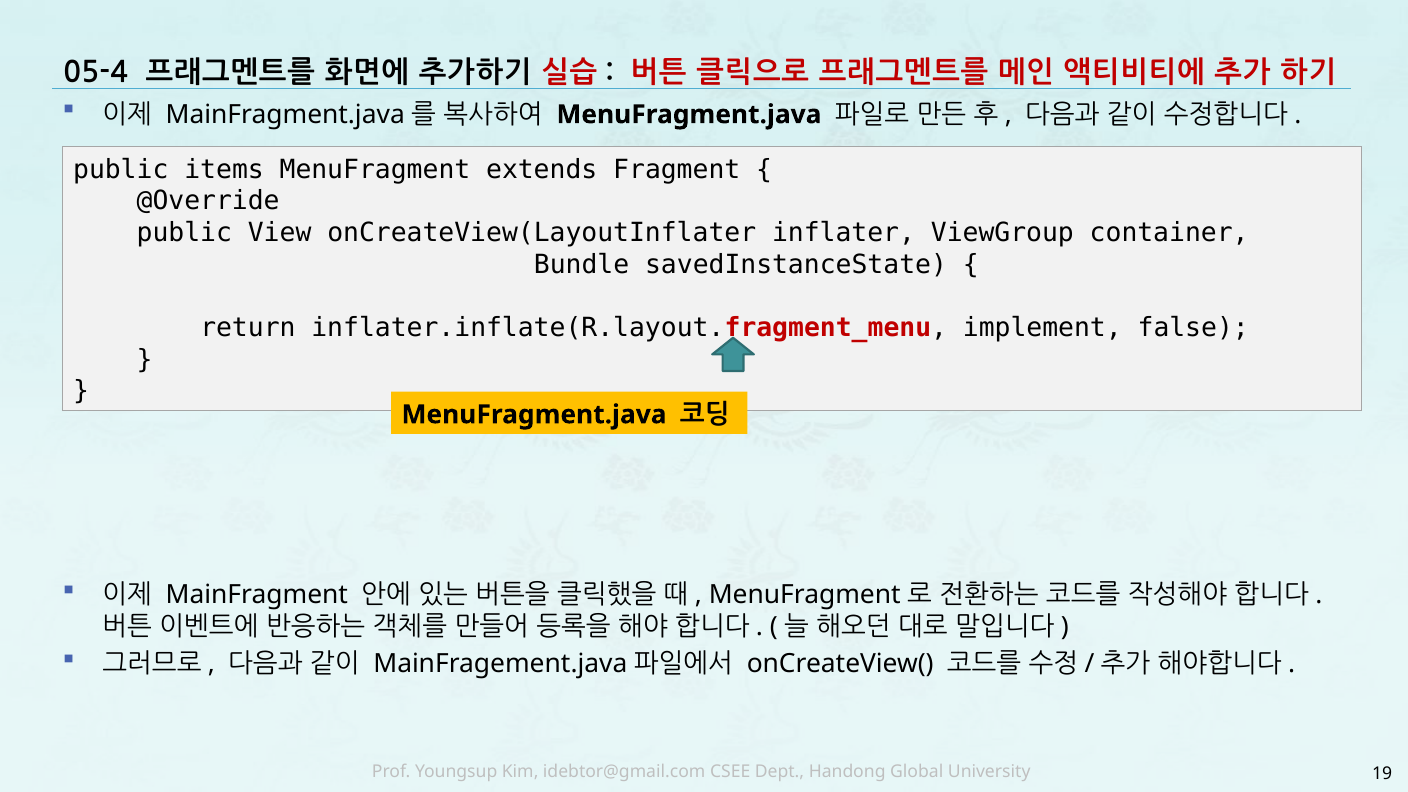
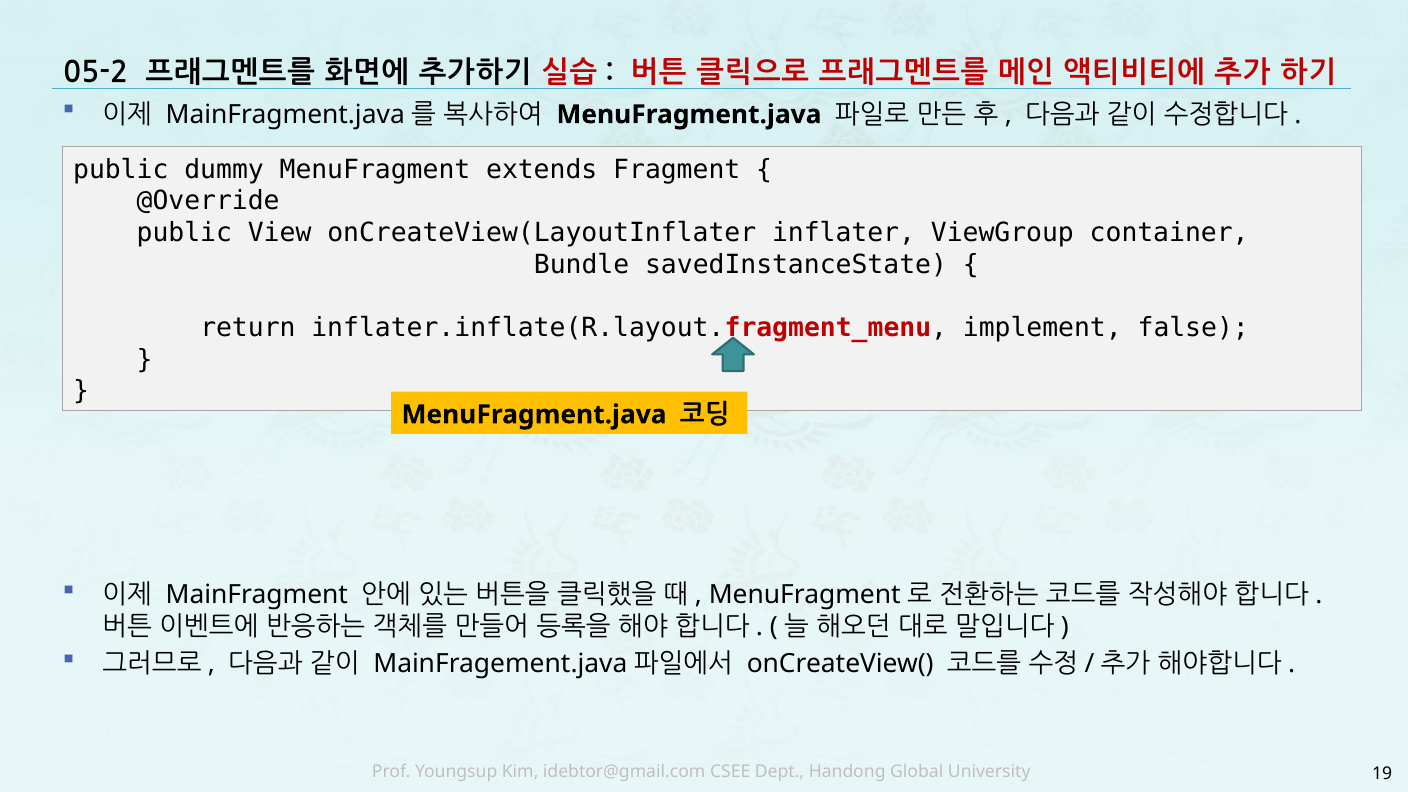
05-4: 05-4 -> 05-2
items: items -> dummy
